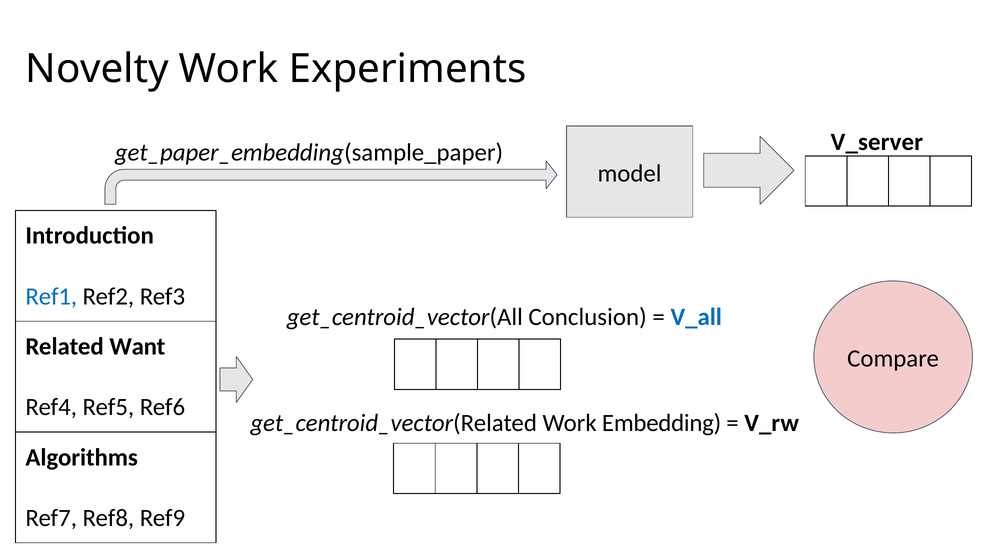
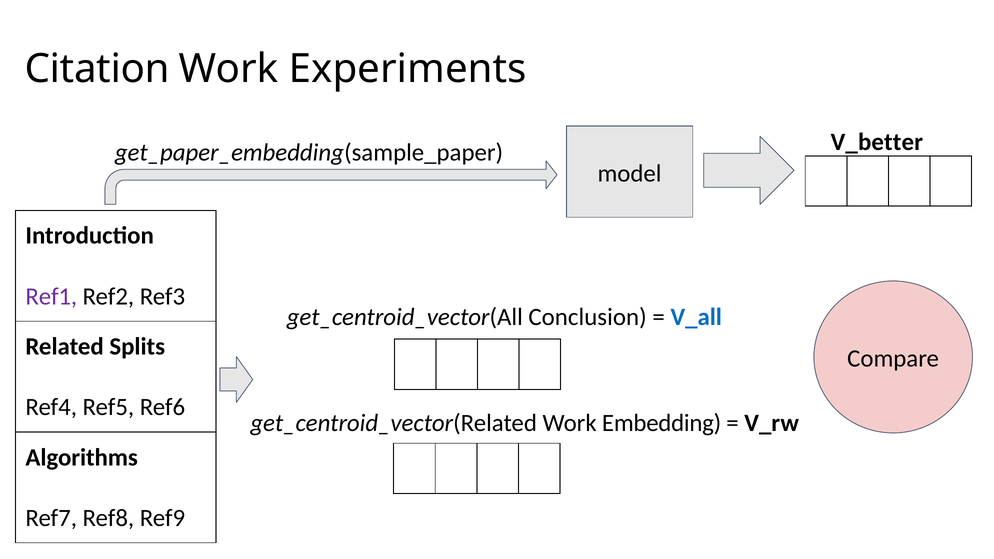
Novelty: Novelty -> Citation
V_server: V_server -> V_better
Ref1 colour: blue -> purple
Want: Want -> Splits
